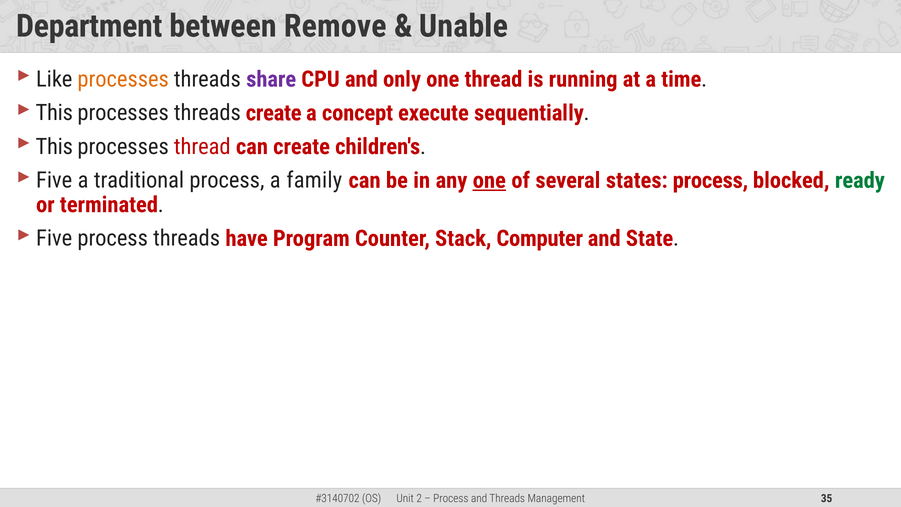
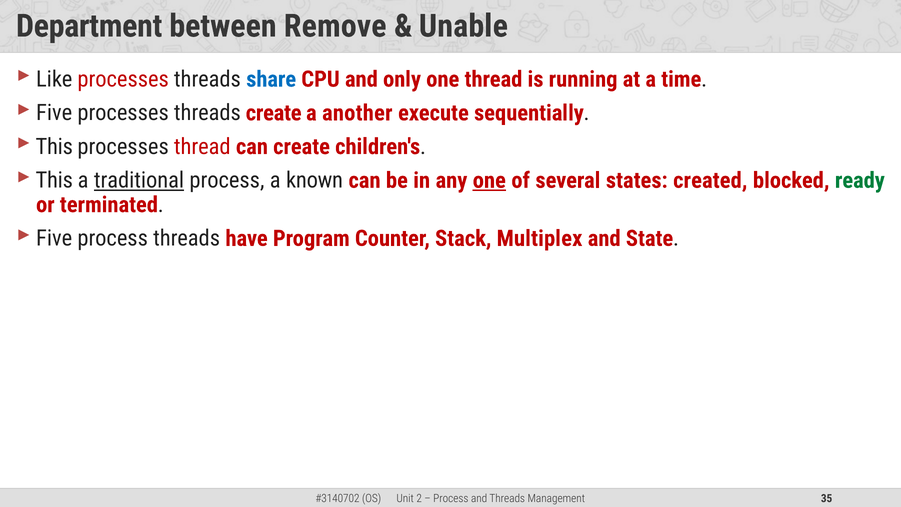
processes at (123, 79) colour: orange -> red
share colour: purple -> blue
This at (54, 113): This -> Five
concept: concept -> another
Five at (54, 180): Five -> This
traditional underline: none -> present
family: family -> known
states process: process -> created
Computer: Computer -> Multiplex
